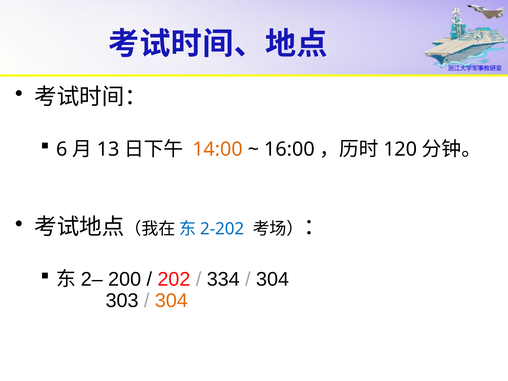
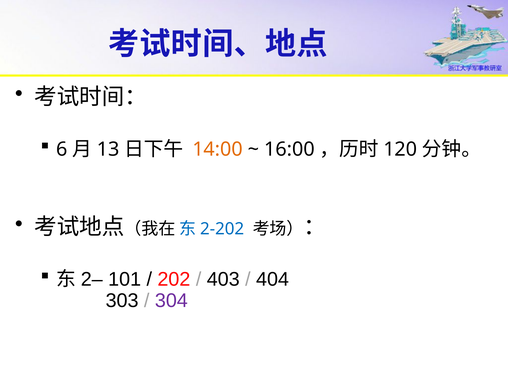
200: 200 -> 101
334: 334 -> 403
304 at (272, 279): 304 -> 404
304 at (171, 301) colour: orange -> purple
